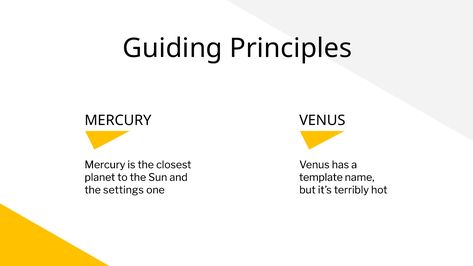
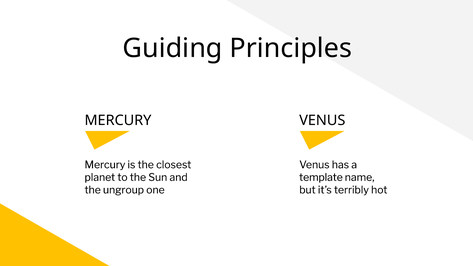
settings: settings -> ungroup
